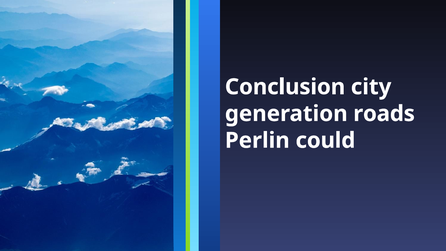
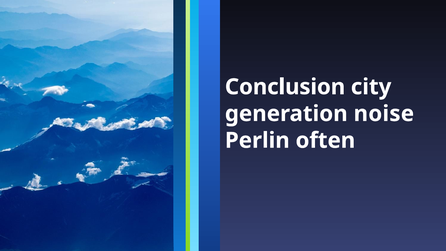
roads: roads -> noise
could: could -> often
